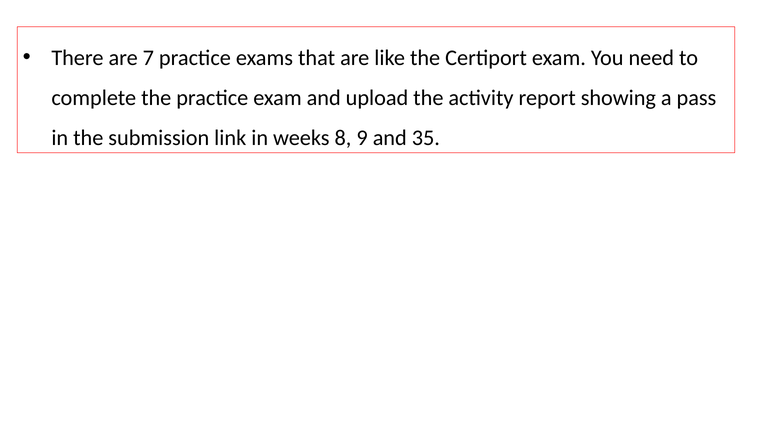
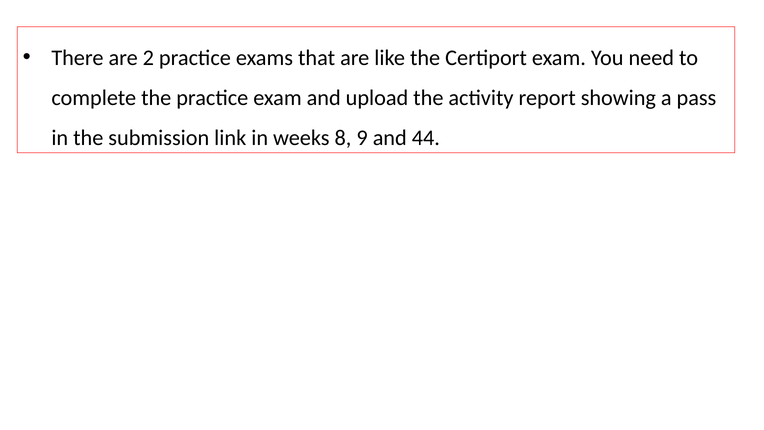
7: 7 -> 2
35: 35 -> 44
